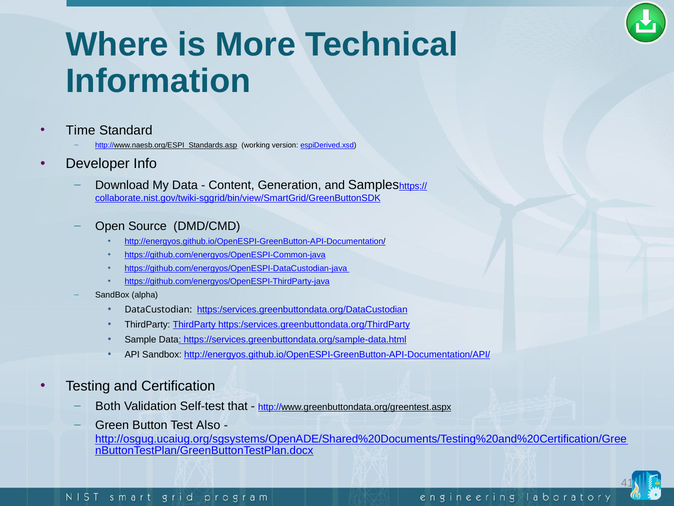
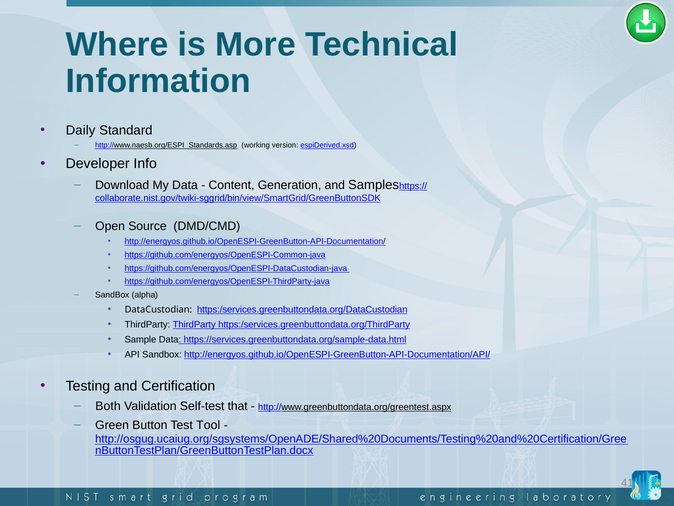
Time: Time -> Daily
Also: Also -> Tool
